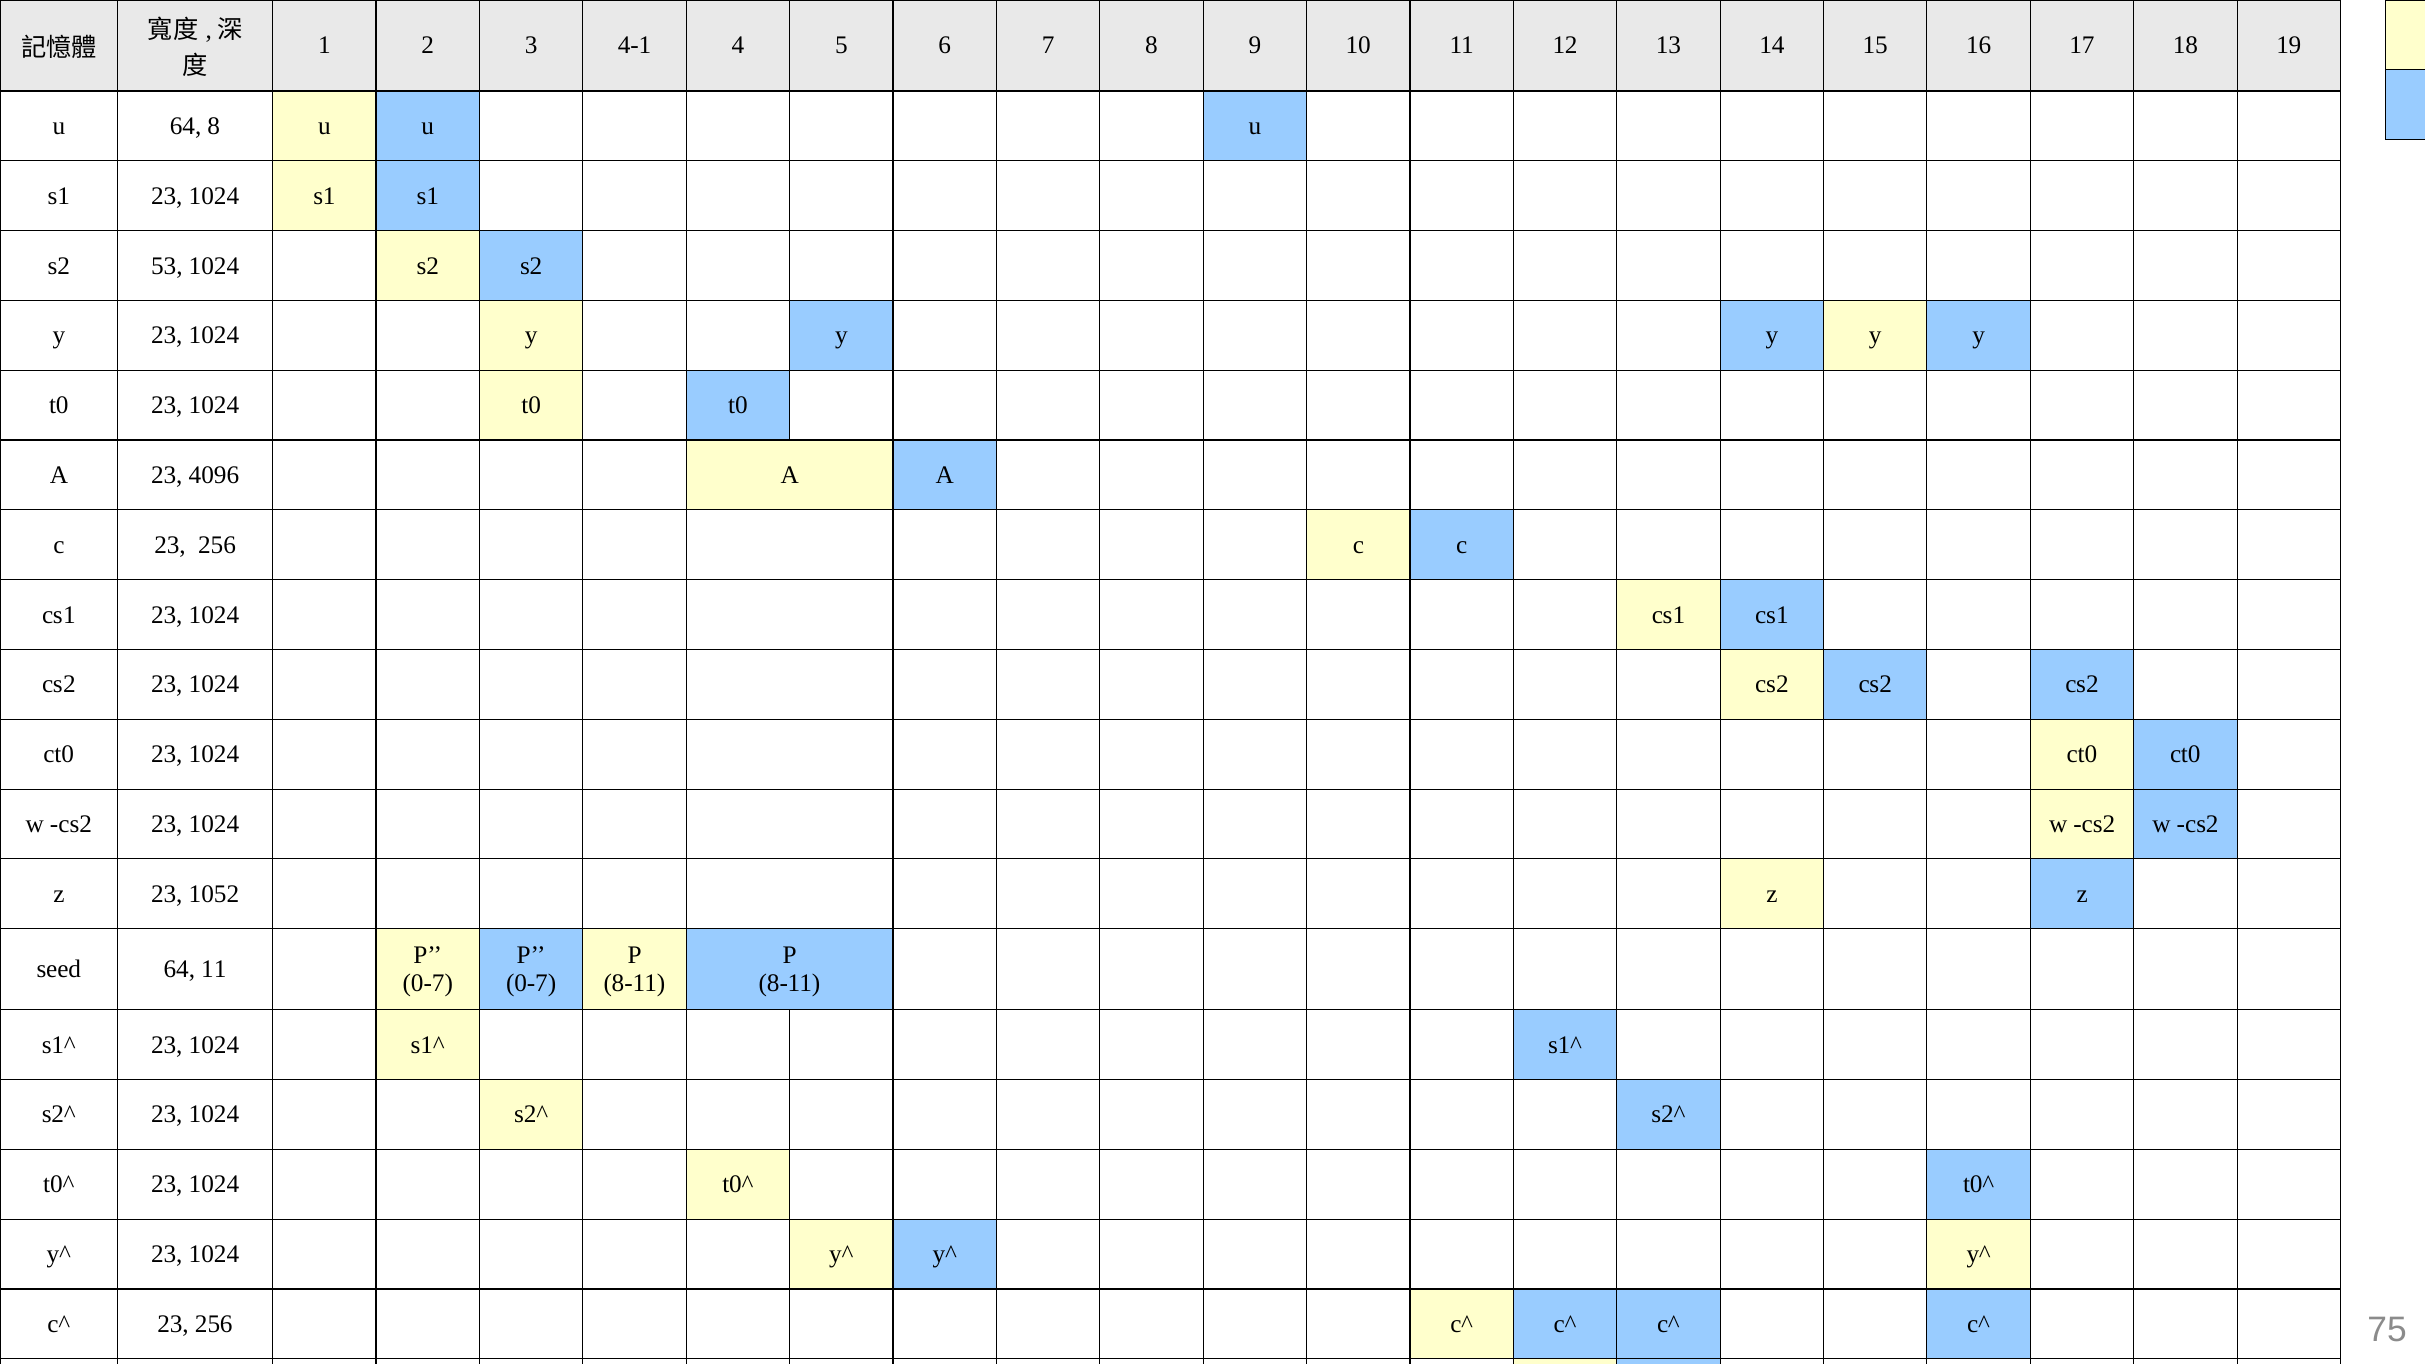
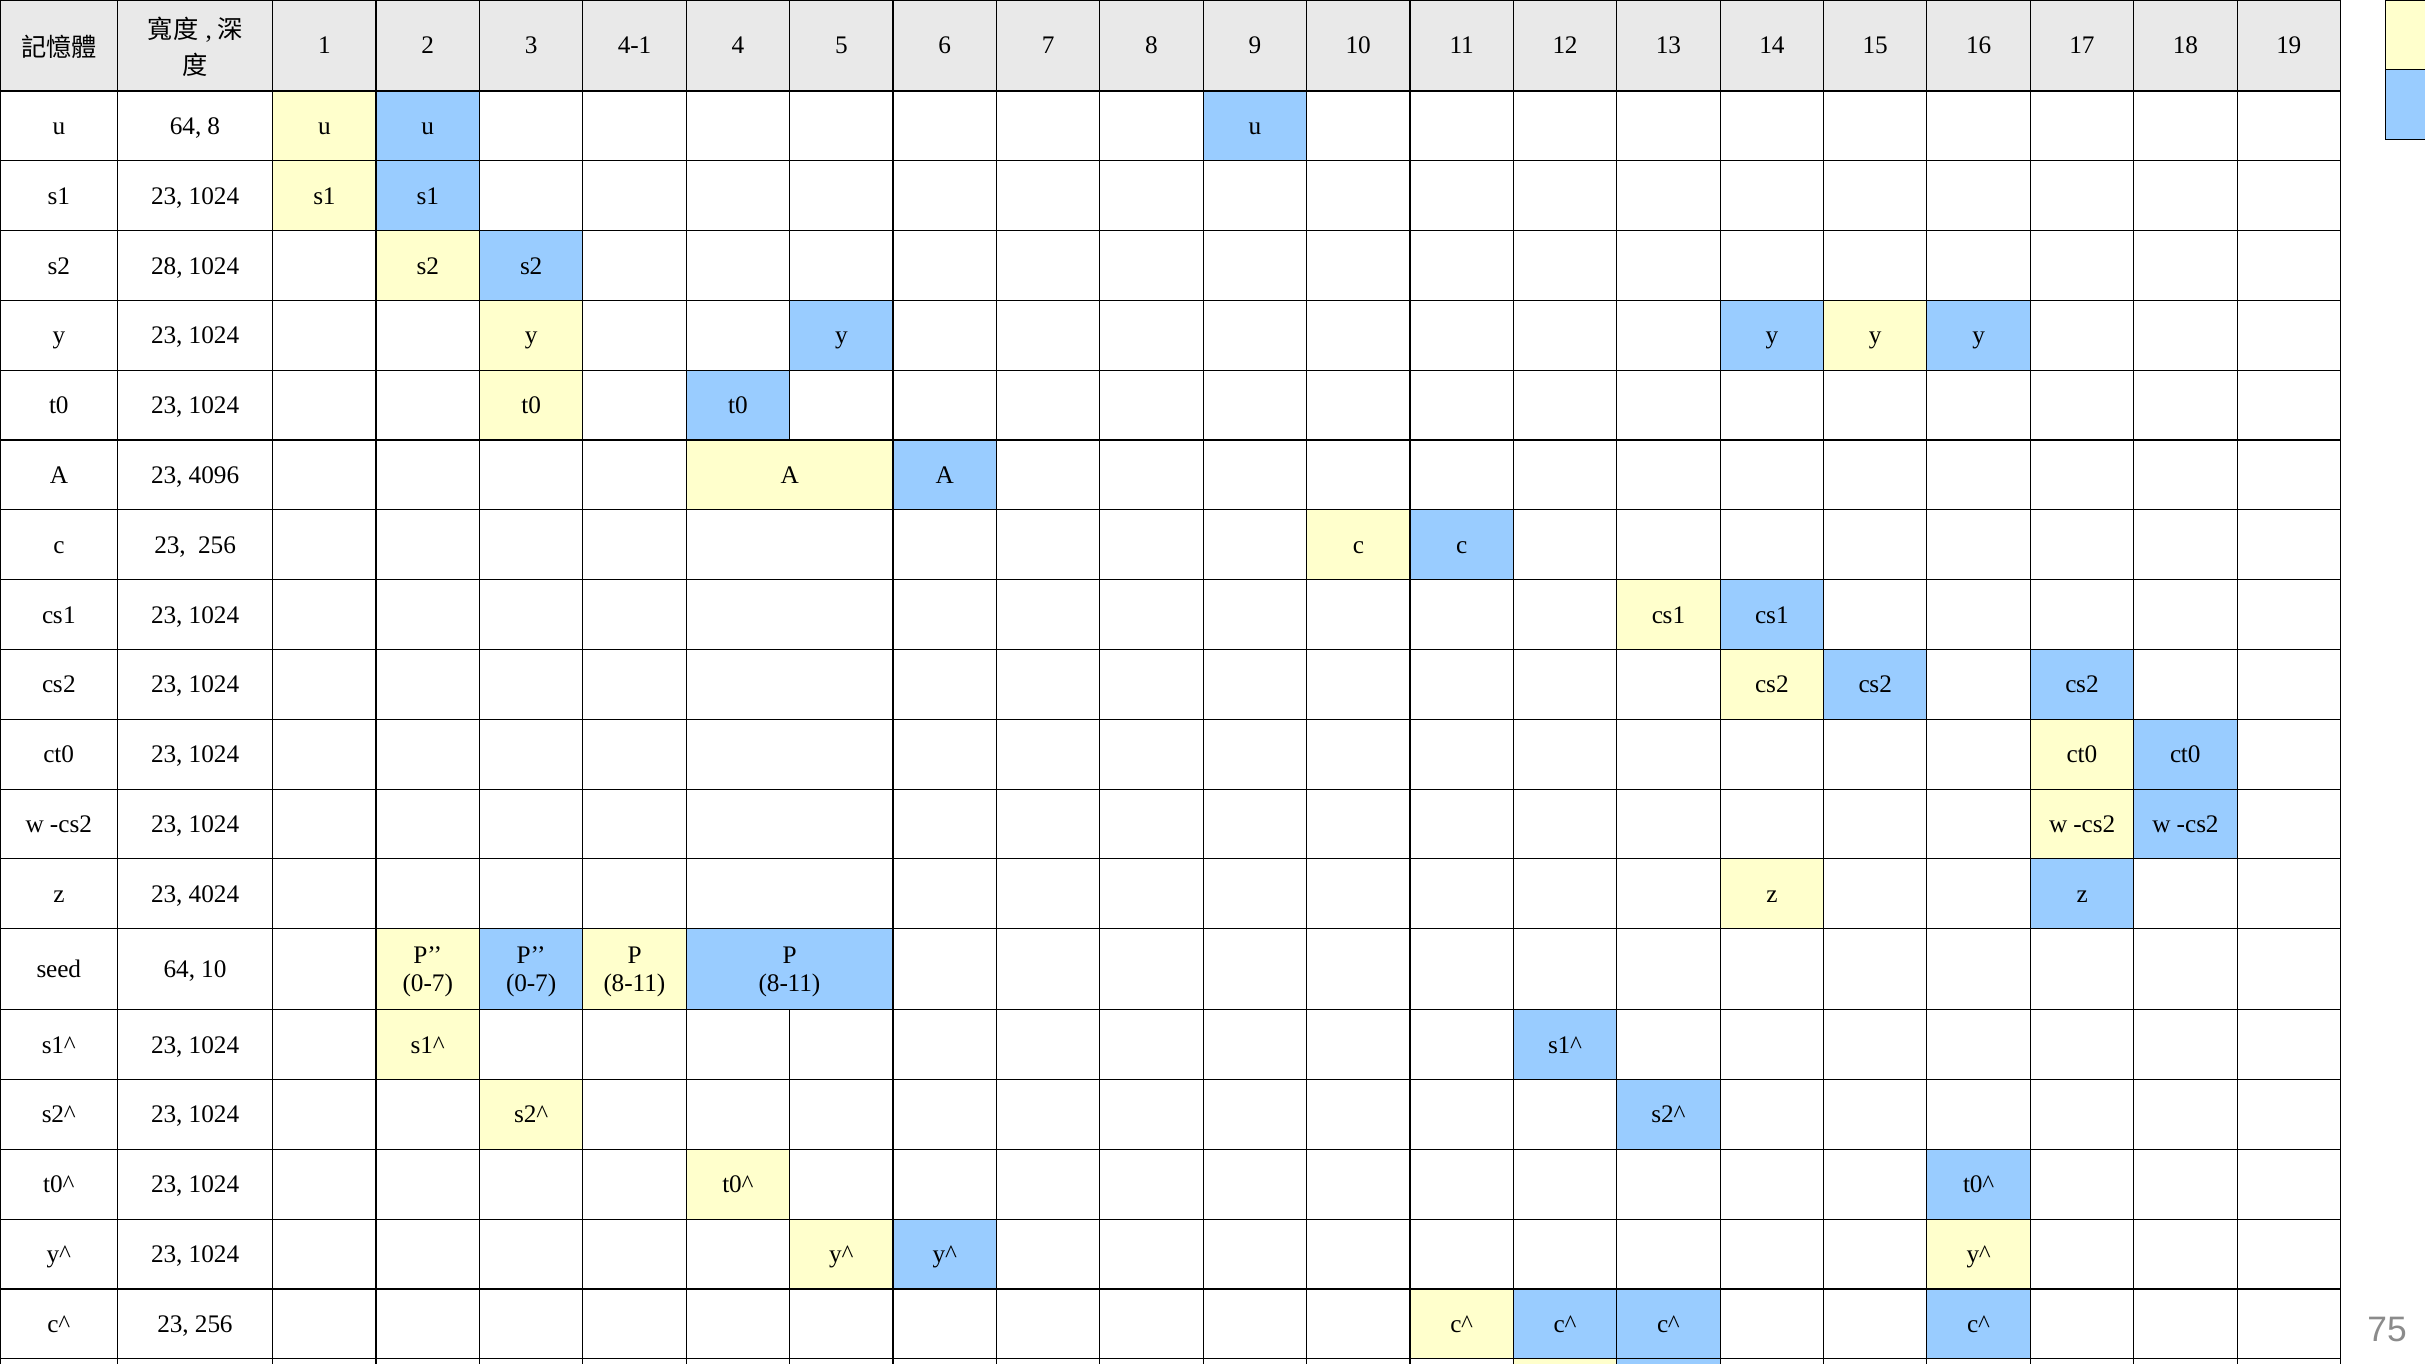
53: 53 -> 28
1052: 1052 -> 4024
64 11: 11 -> 10
